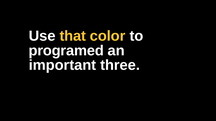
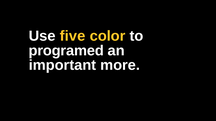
that: that -> five
three: three -> more
